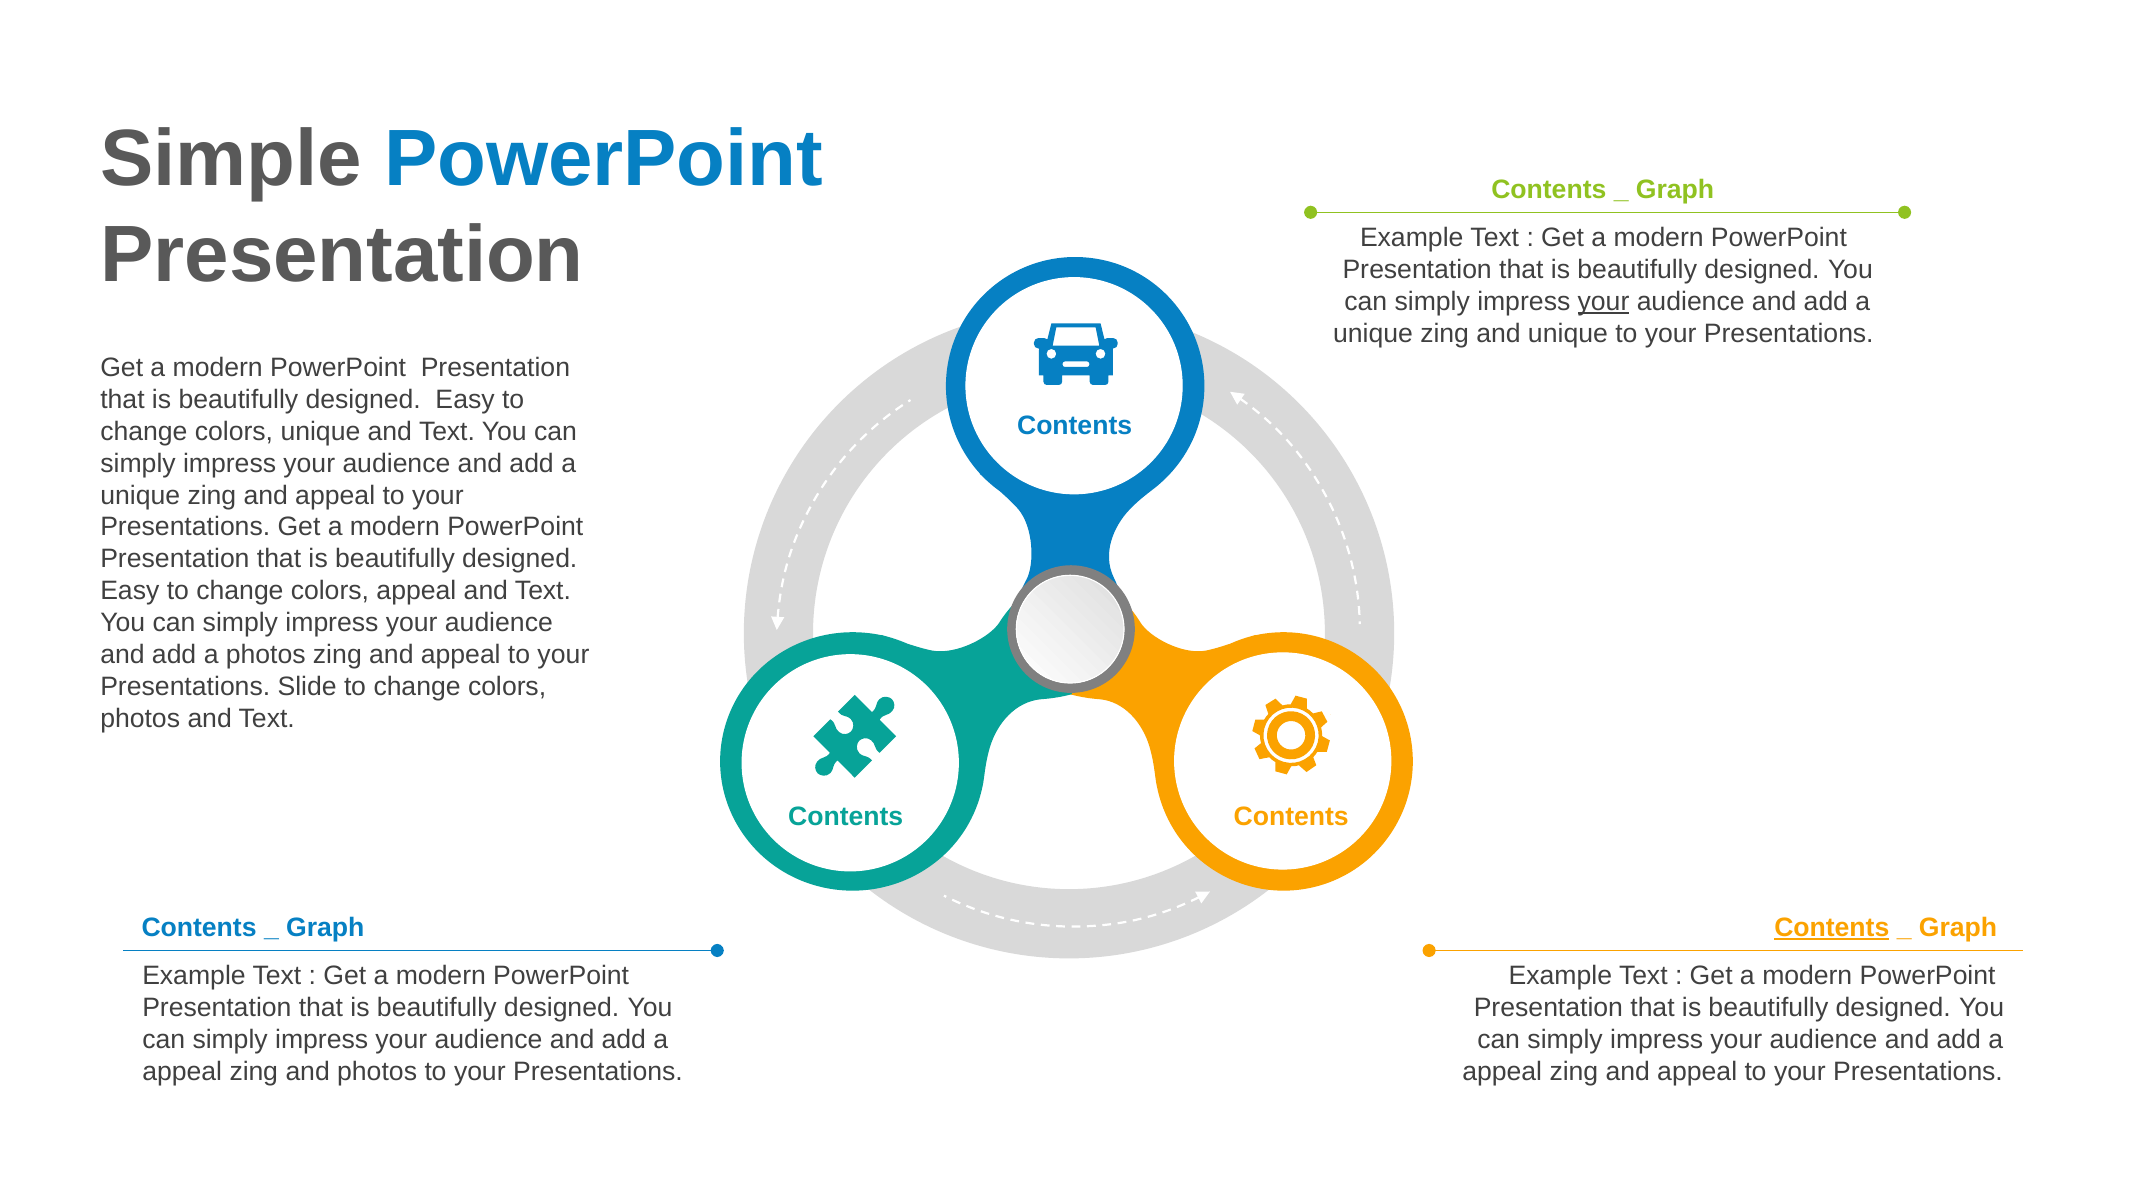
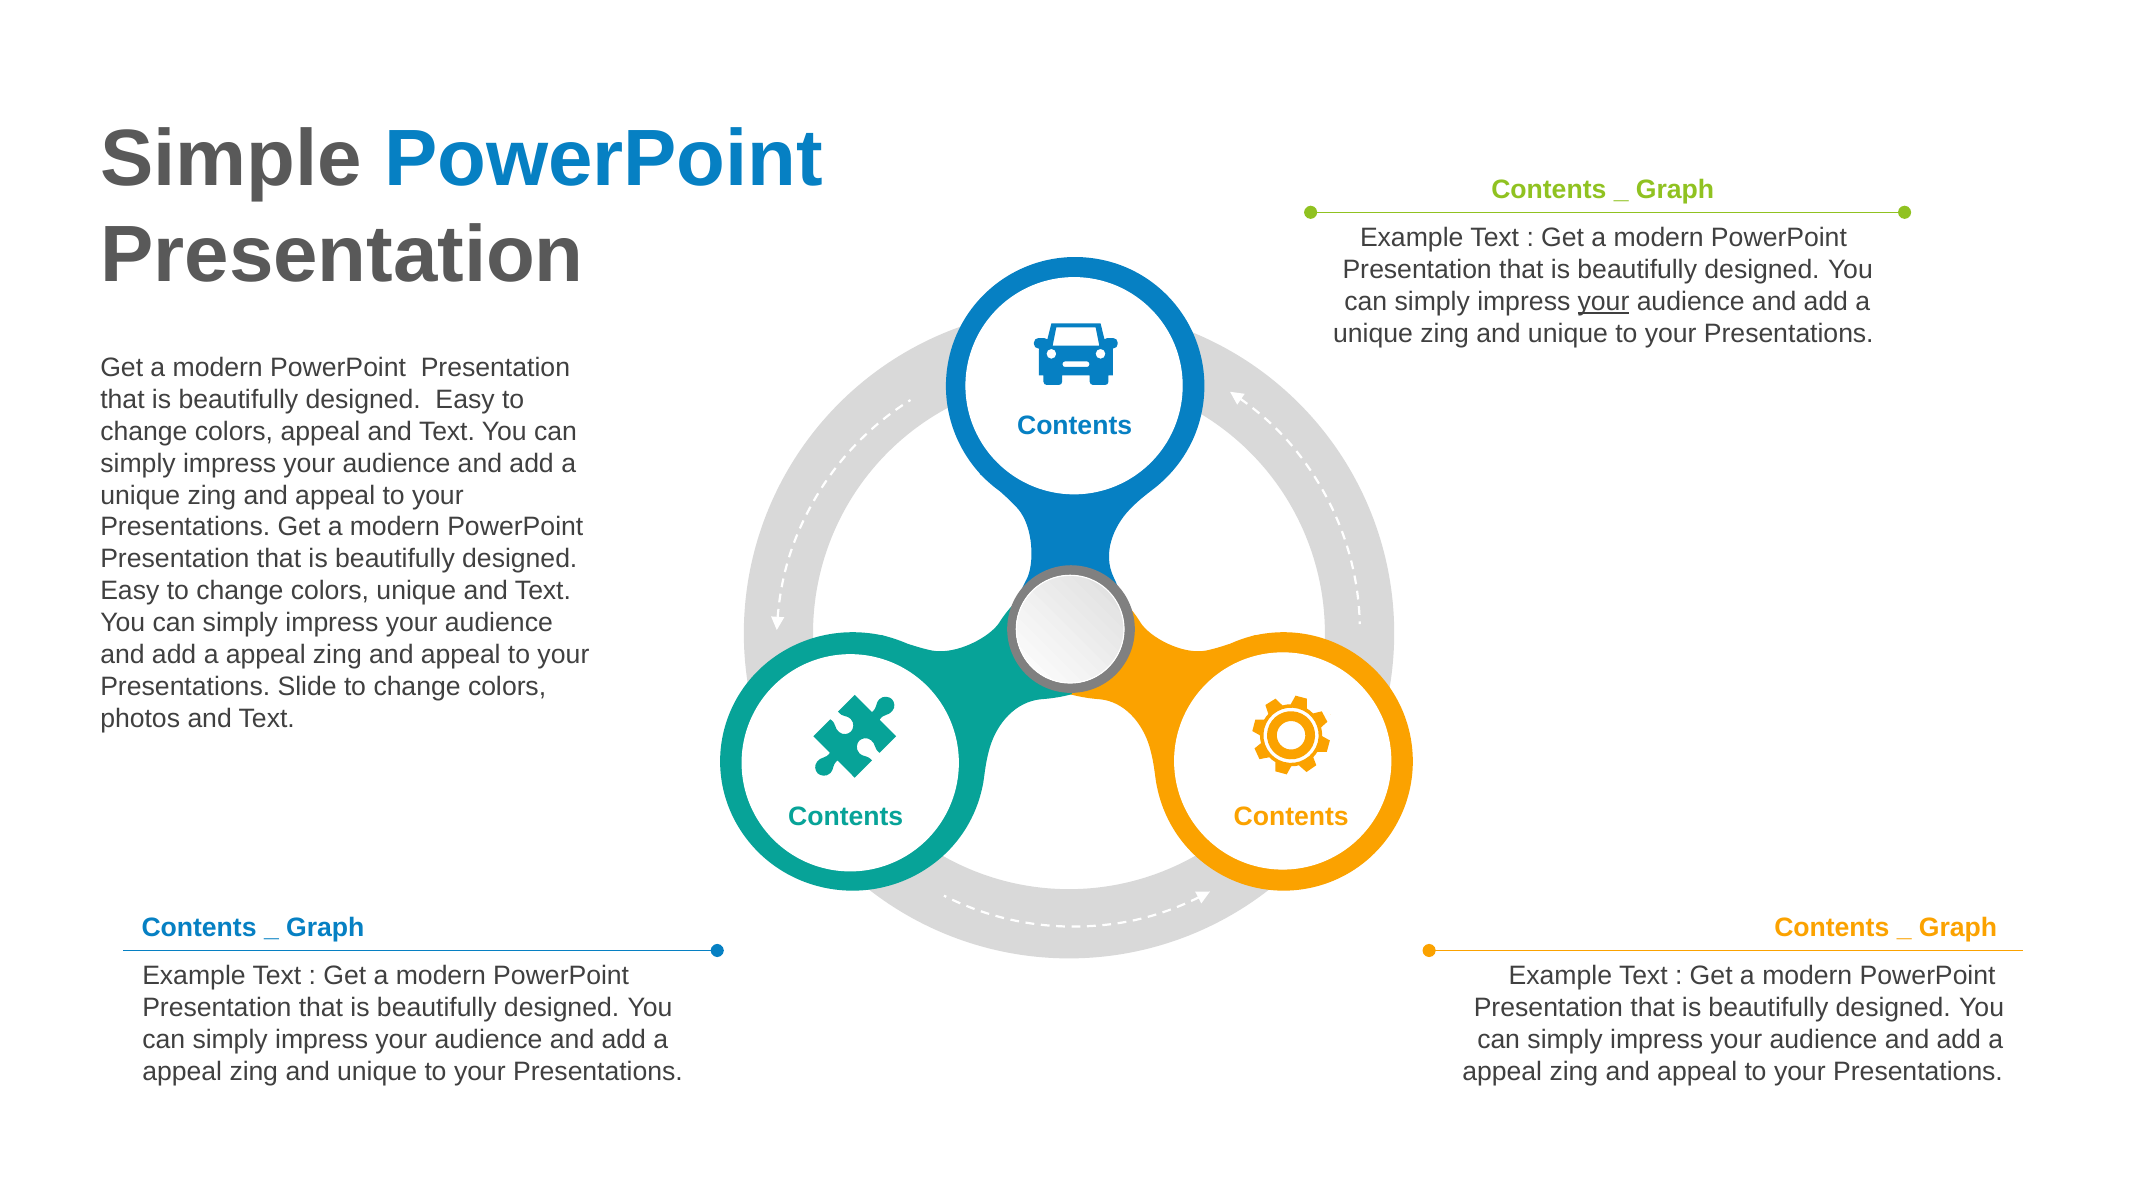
colors unique: unique -> appeal
colors appeal: appeal -> unique
photos at (266, 655): photos -> appeal
Contents at (1832, 928) underline: present -> none
photos at (377, 1072): photos -> unique
